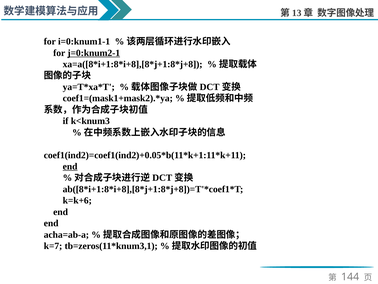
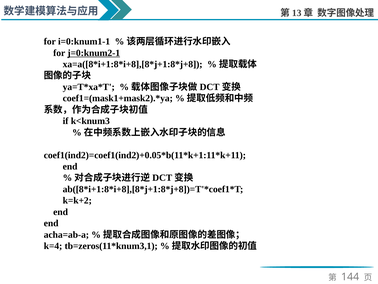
end at (70, 166) underline: present -> none
k=k+6: k=k+6 -> k=k+2
k=7: k=7 -> k=4
